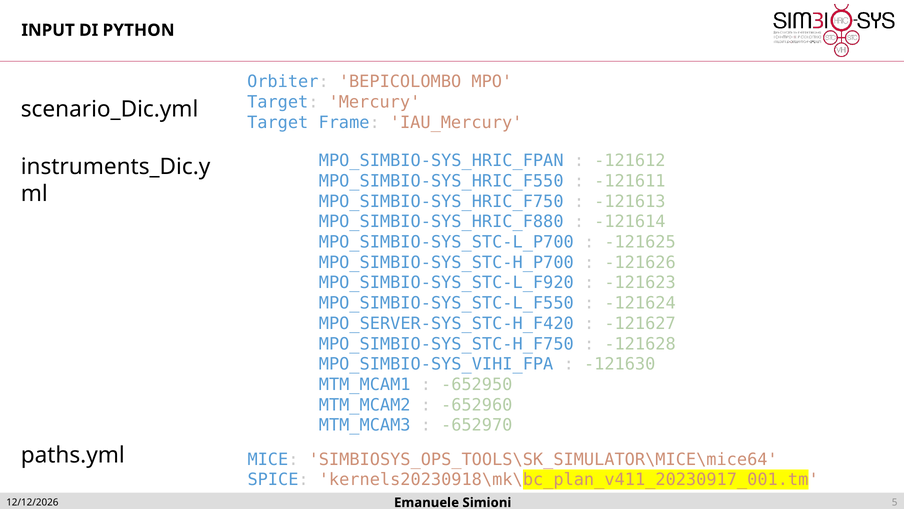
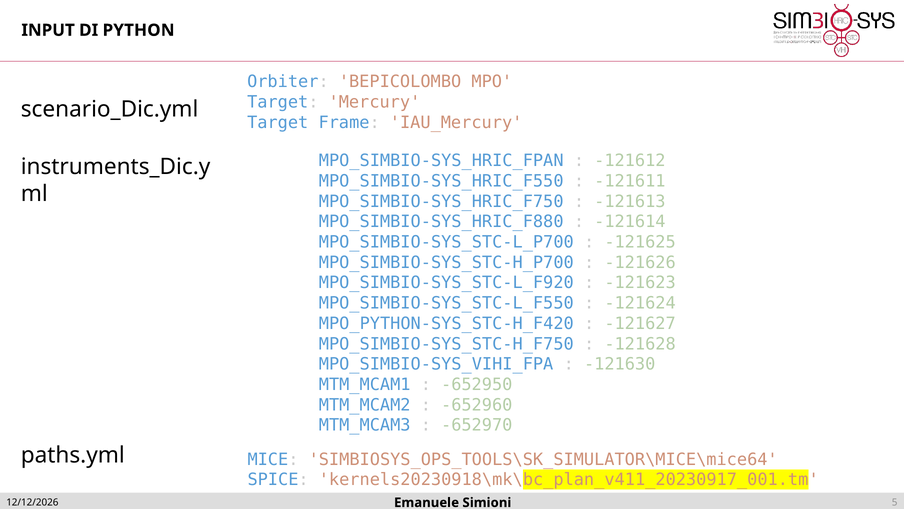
MPO_SERVER-SYS_STC-H_F420: MPO_SERVER-SYS_STC-H_F420 -> MPO_PYTHON-SYS_STC-H_F420
